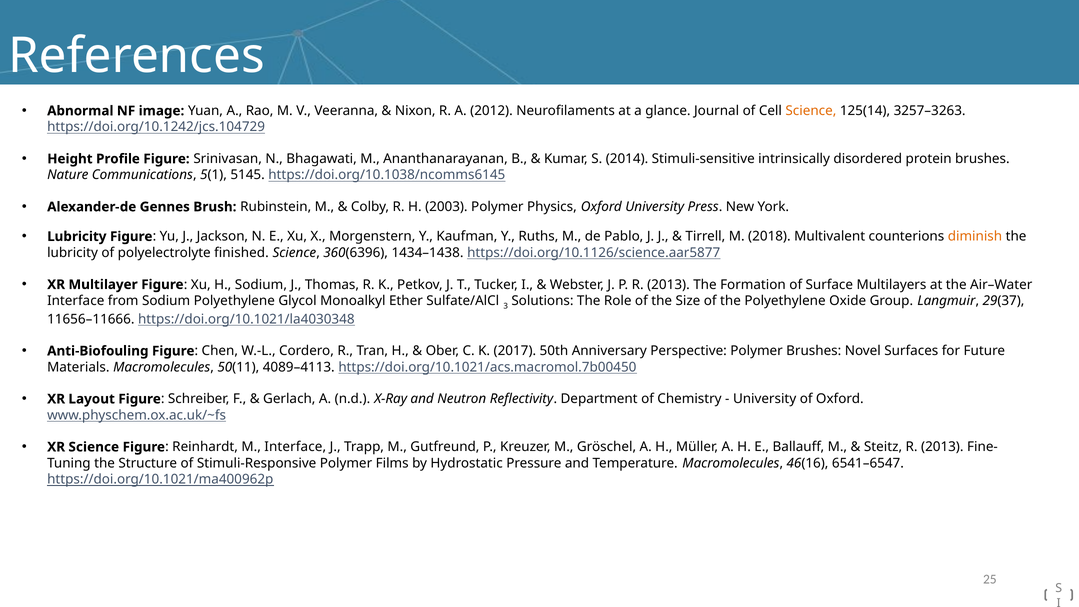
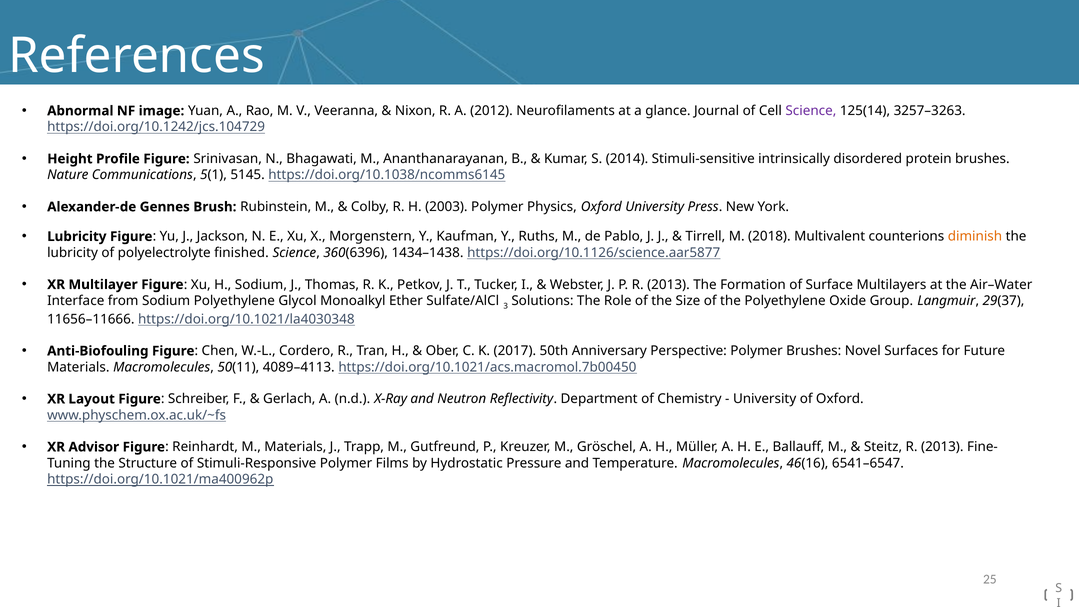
Science at (811, 111) colour: orange -> purple
XR Science: Science -> Advisor
M Interface: Interface -> Materials
